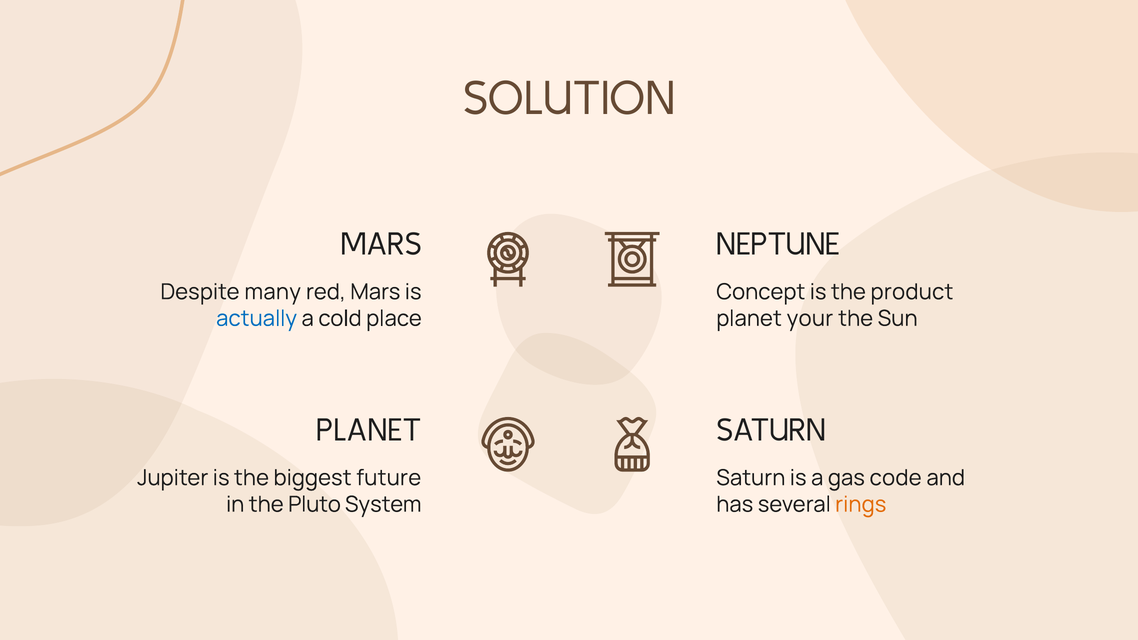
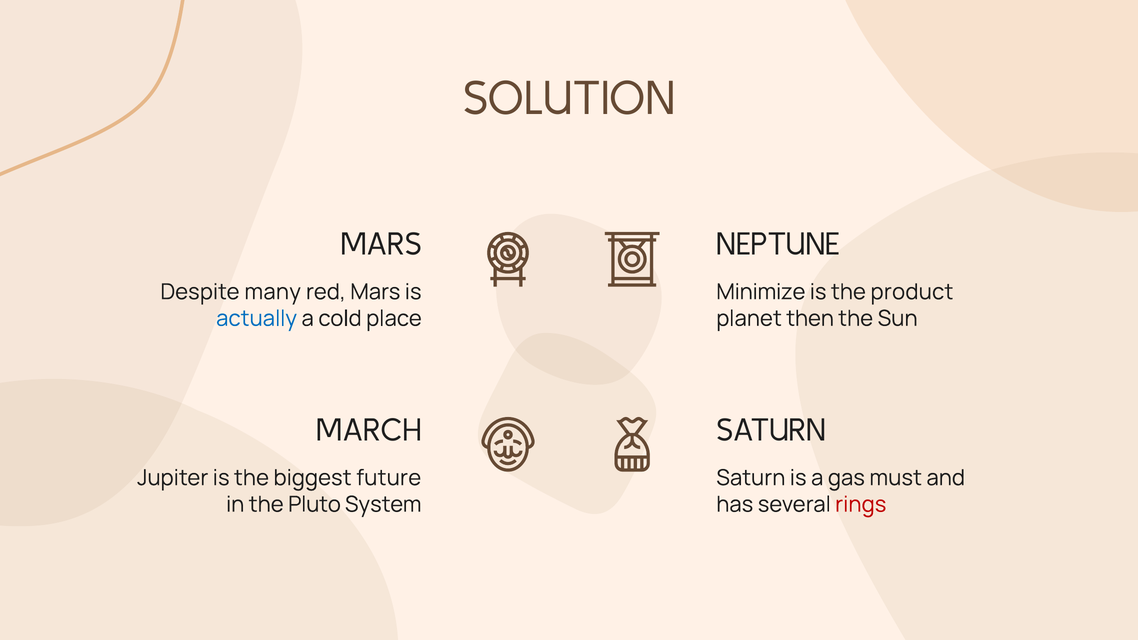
Concept: Concept -> Minimize
your: your -> then
PLANET at (369, 430): PLANET -> MARCH
code: code -> must
rings colour: orange -> red
